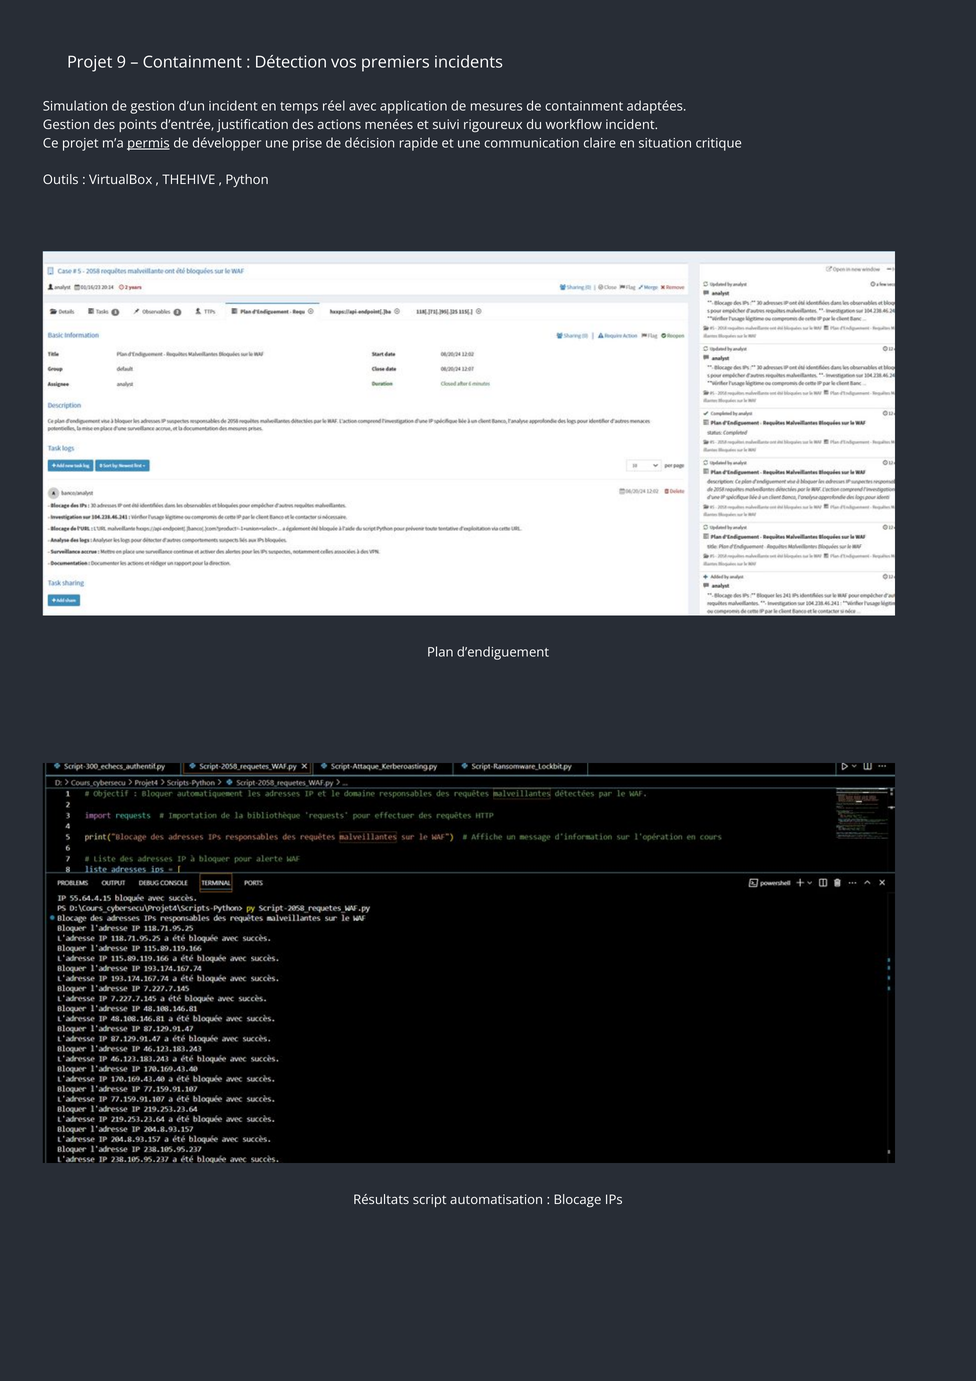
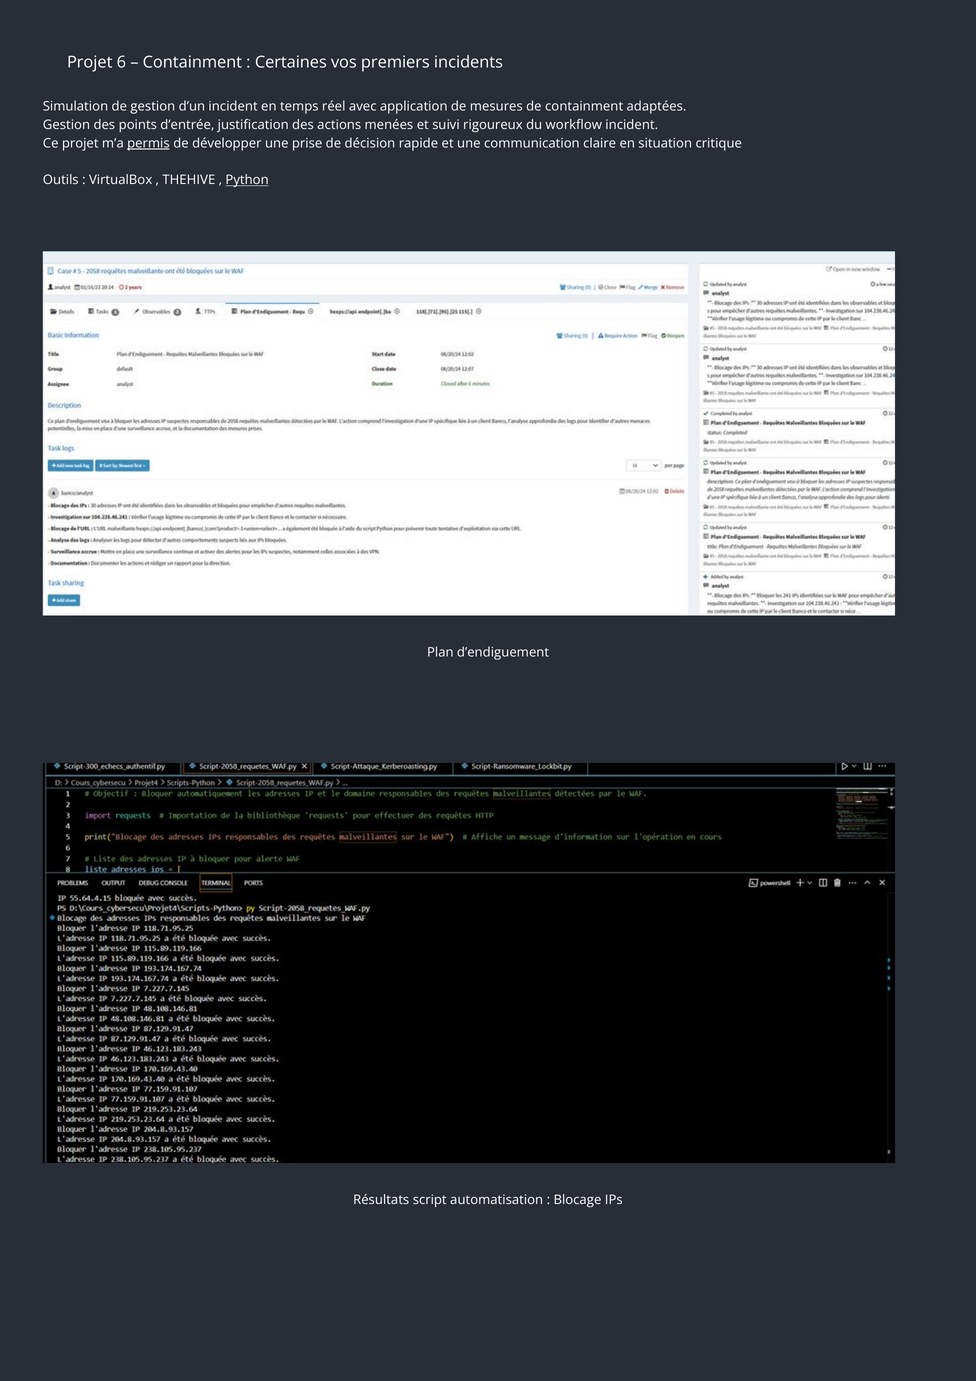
9: 9 -> 6
Détection: Détection -> Certaines
Python underline: none -> present
